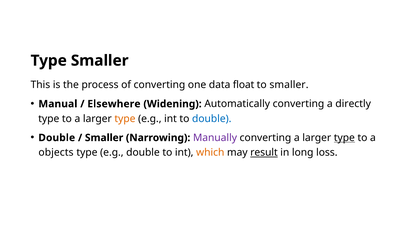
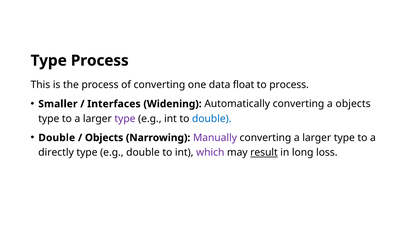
Type Smaller: Smaller -> Process
to smaller: smaller -> process
Manual: Manual -> Smaller
Elsewhere: Elsewhere -> Interfaces
a directly: directly -> objects
type at (125, 119) colour: orange -> purple
Smaller at (104, 138): Smaller -> Objects
type at (344, 138) underline: present -> none
objects: objects -> directly
which colour: orange -> purple
